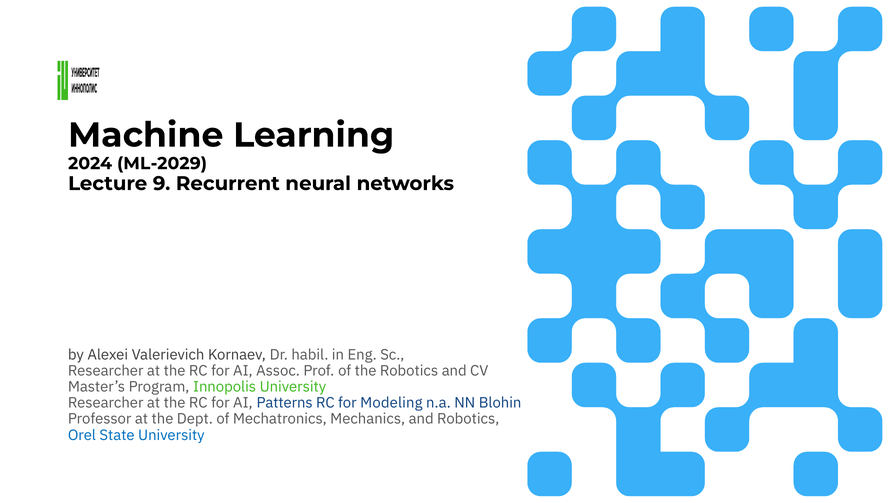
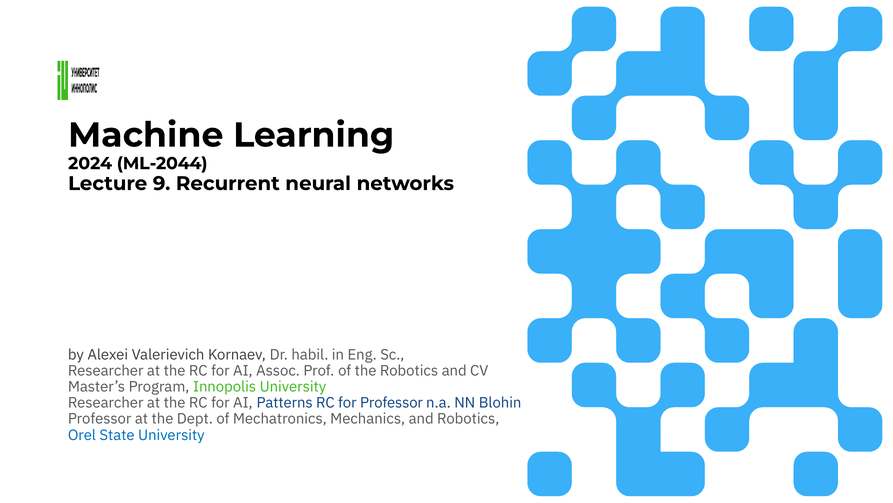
ML-2029: ML-2029 -> ML-2044
for Modeling: Modeling -> Professor
